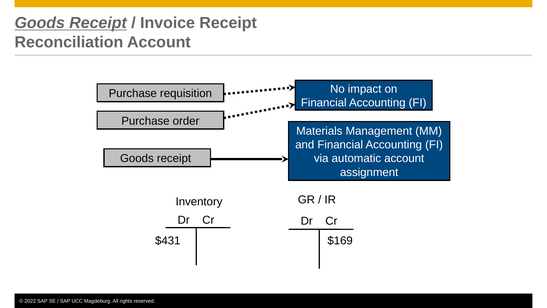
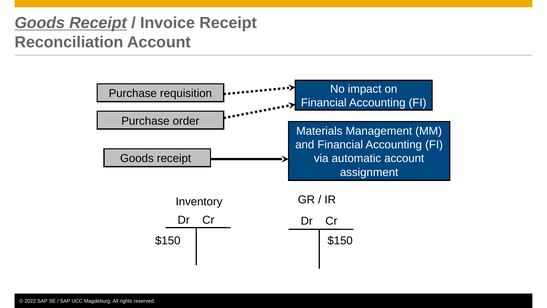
$431 at (168, 240): $431 -> $150
$169 at (340, 240): $169 -> $150
